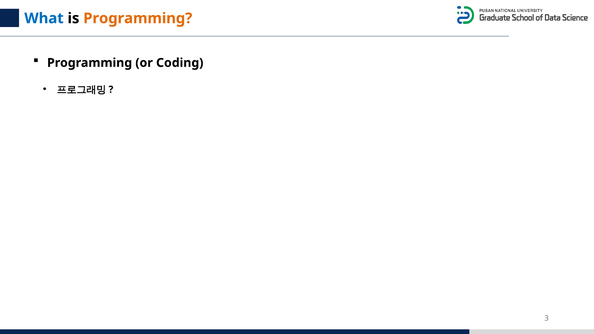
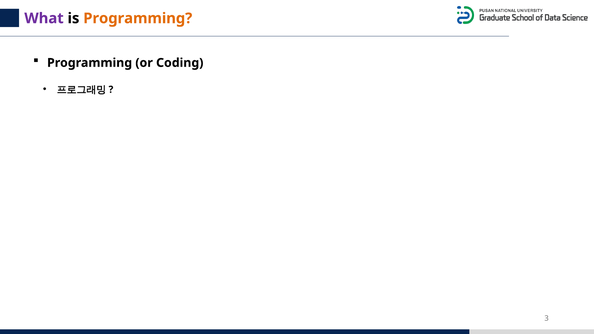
What colour: blue -> purple
